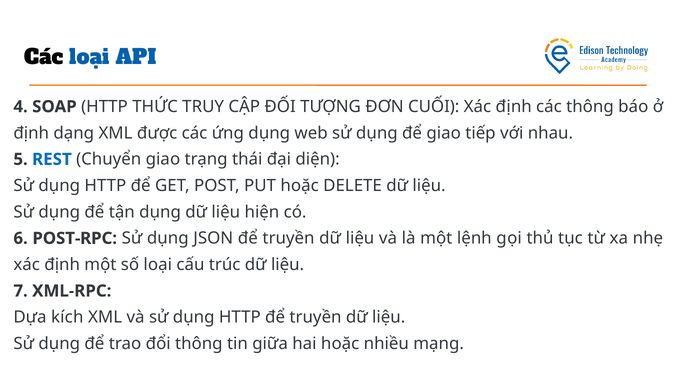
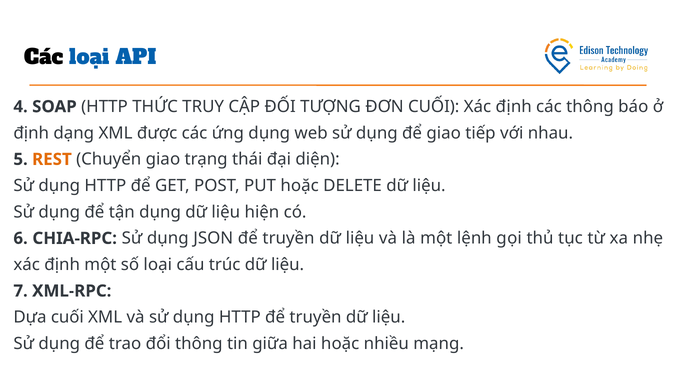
REST colour: blue -> orange
POST-RPC: POST-RPC -> CHIA-RPC
Dựa kích: kích -> cuối
